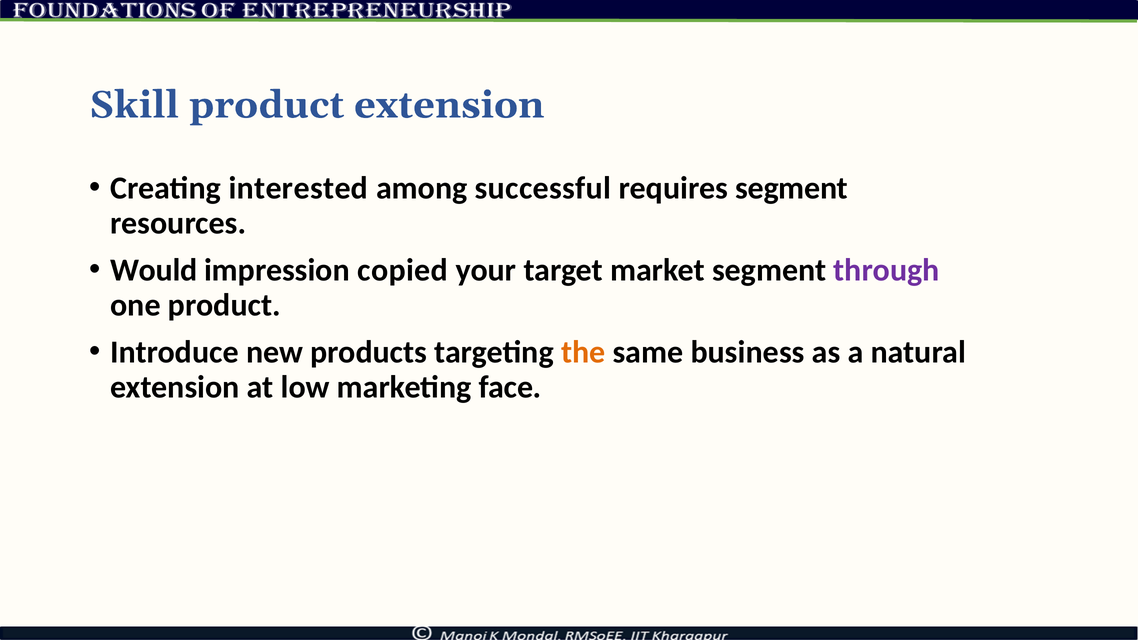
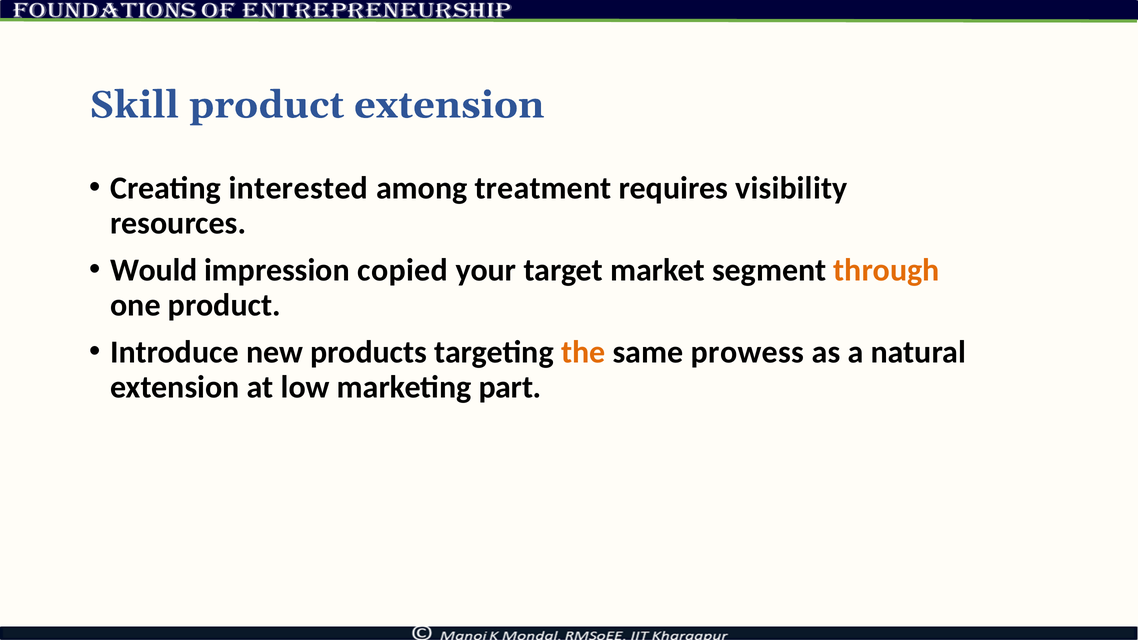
successful: successful -> treatment
requires segment: segment -> visibility
through colour: purple -> orange
business: business -> prowess
face: face -> part
